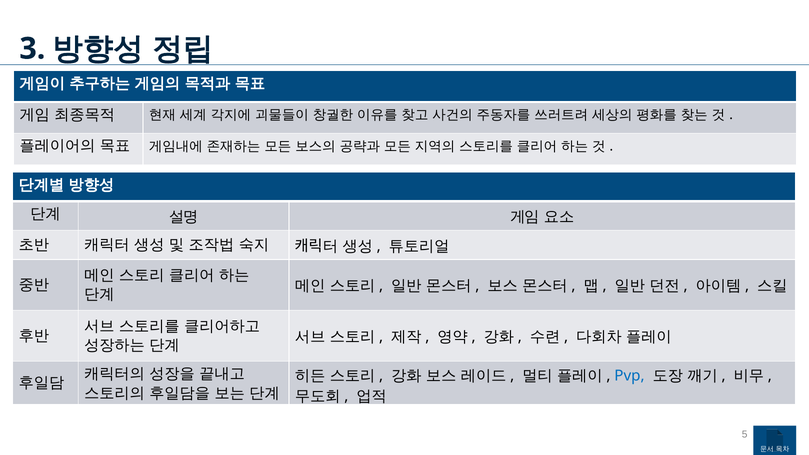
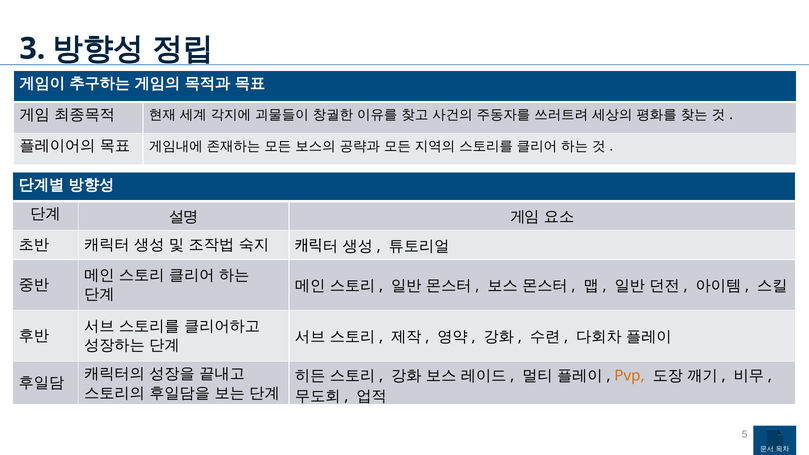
Pvp colour: blue -> orange
